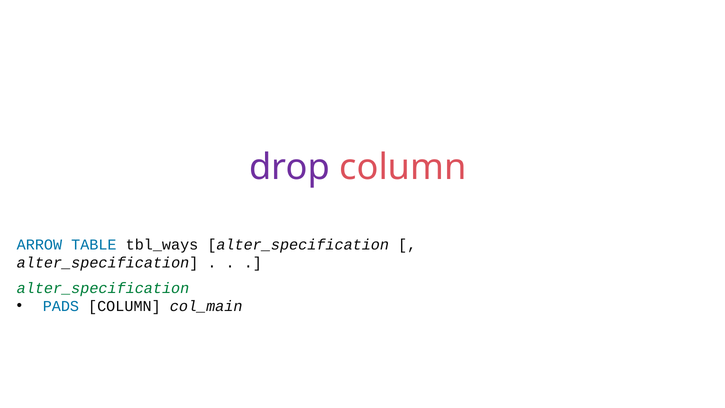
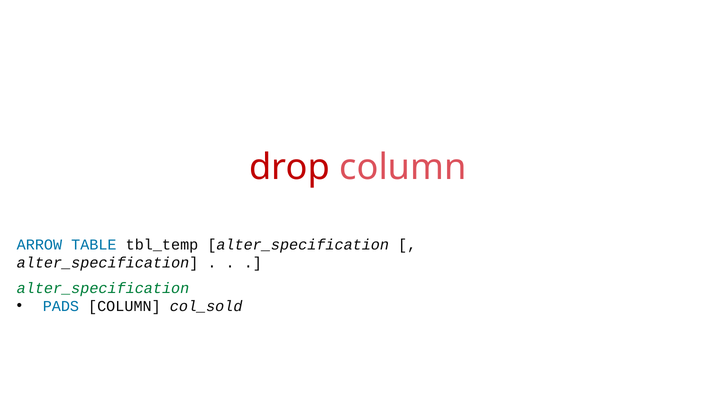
drop colour: purple -> red
tbl_ways: tbl_ways -> tbl_temp
col_main: col_main -> col_sold
